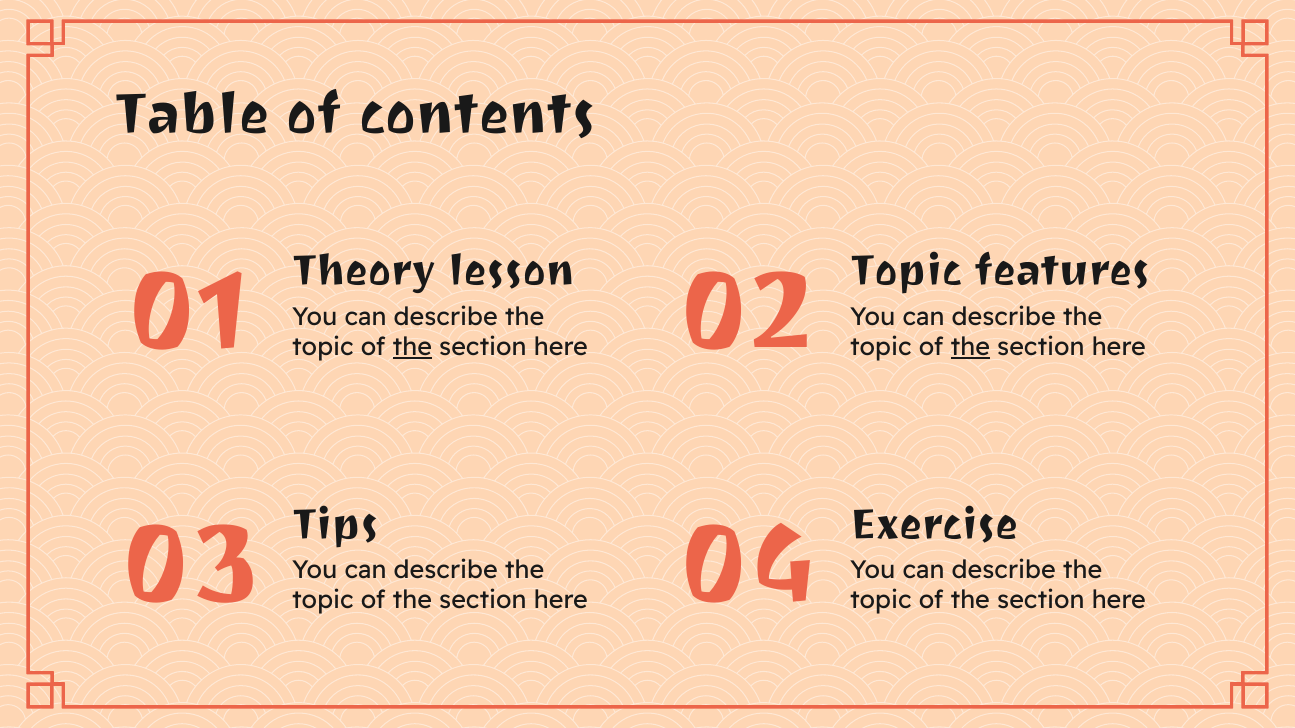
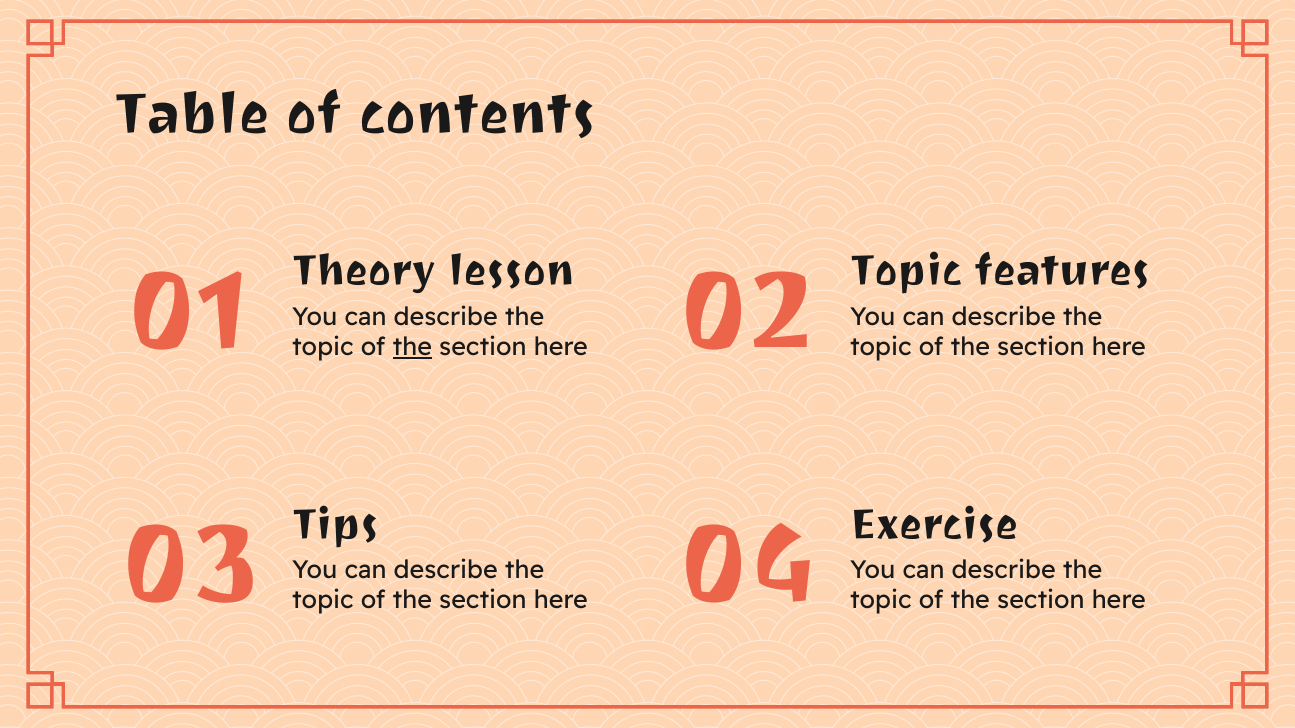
the at (970, 348) underline: present -> none
